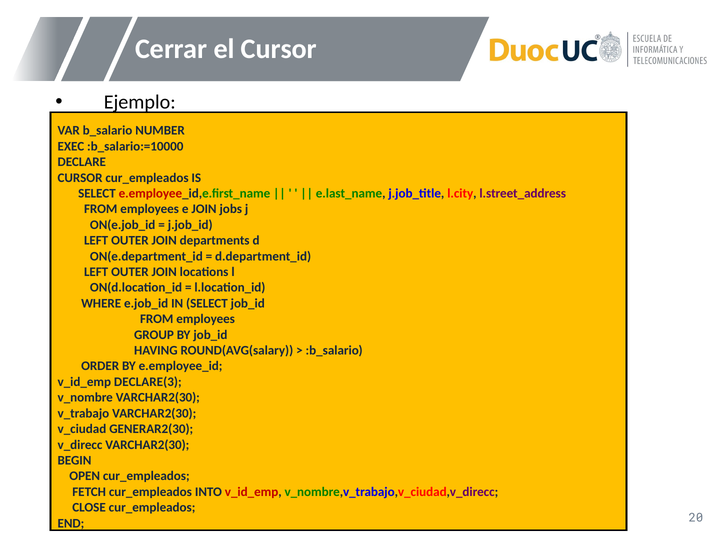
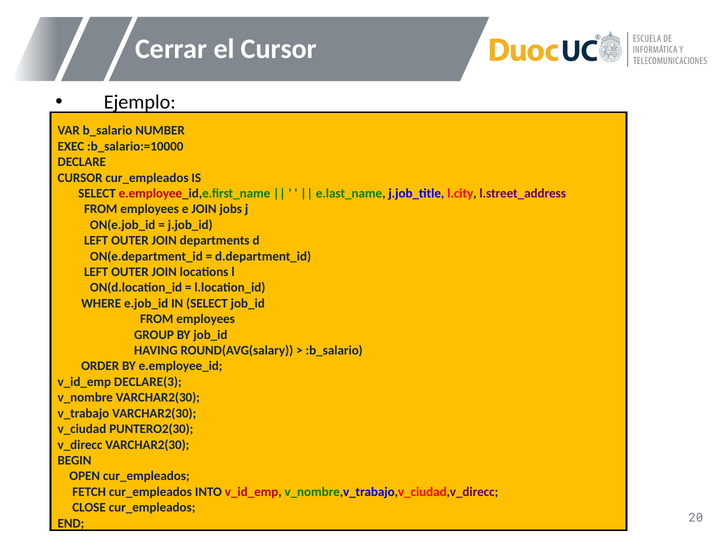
GENERAR2(30: GENERAR2(30 -> PUNTERO2(30
